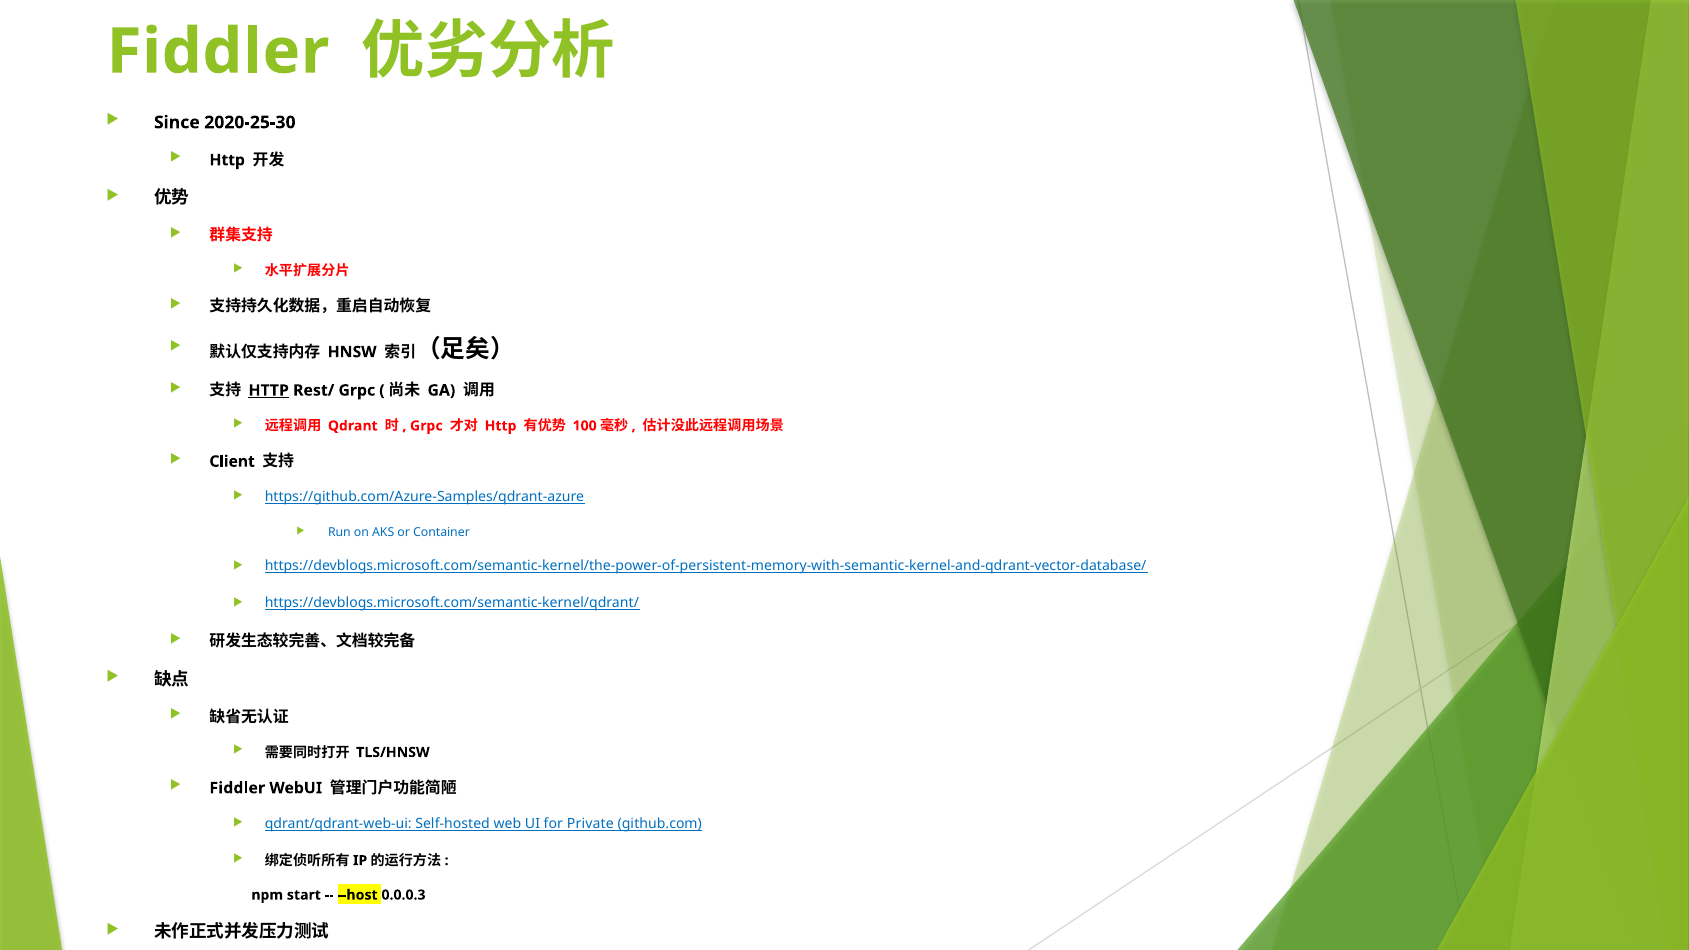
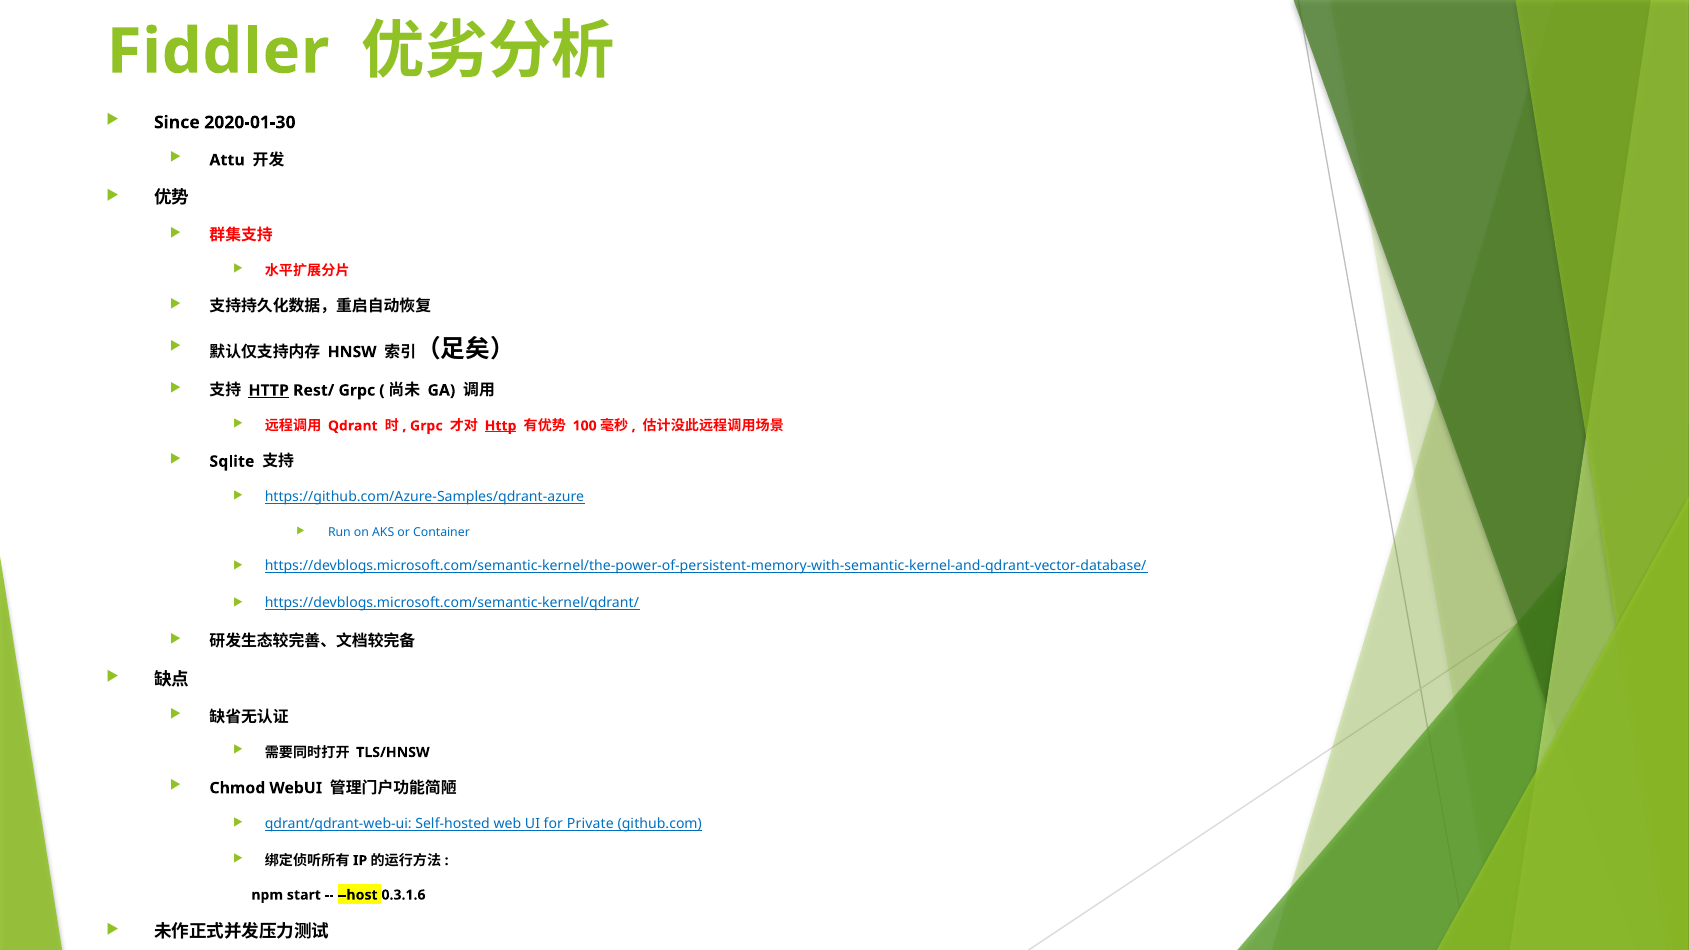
2020-25-30: 2020-25-30 -> 2020-01-30
Http at (227, 160): Http -> Attu
Http at (501, 426) underline: none -> present
Client: Client -> Sqlite
Fiddler at (237, 788): Fiddler -> Chmod
0.0.0.3: 0.0.0.3 -> 0.3.1.6
